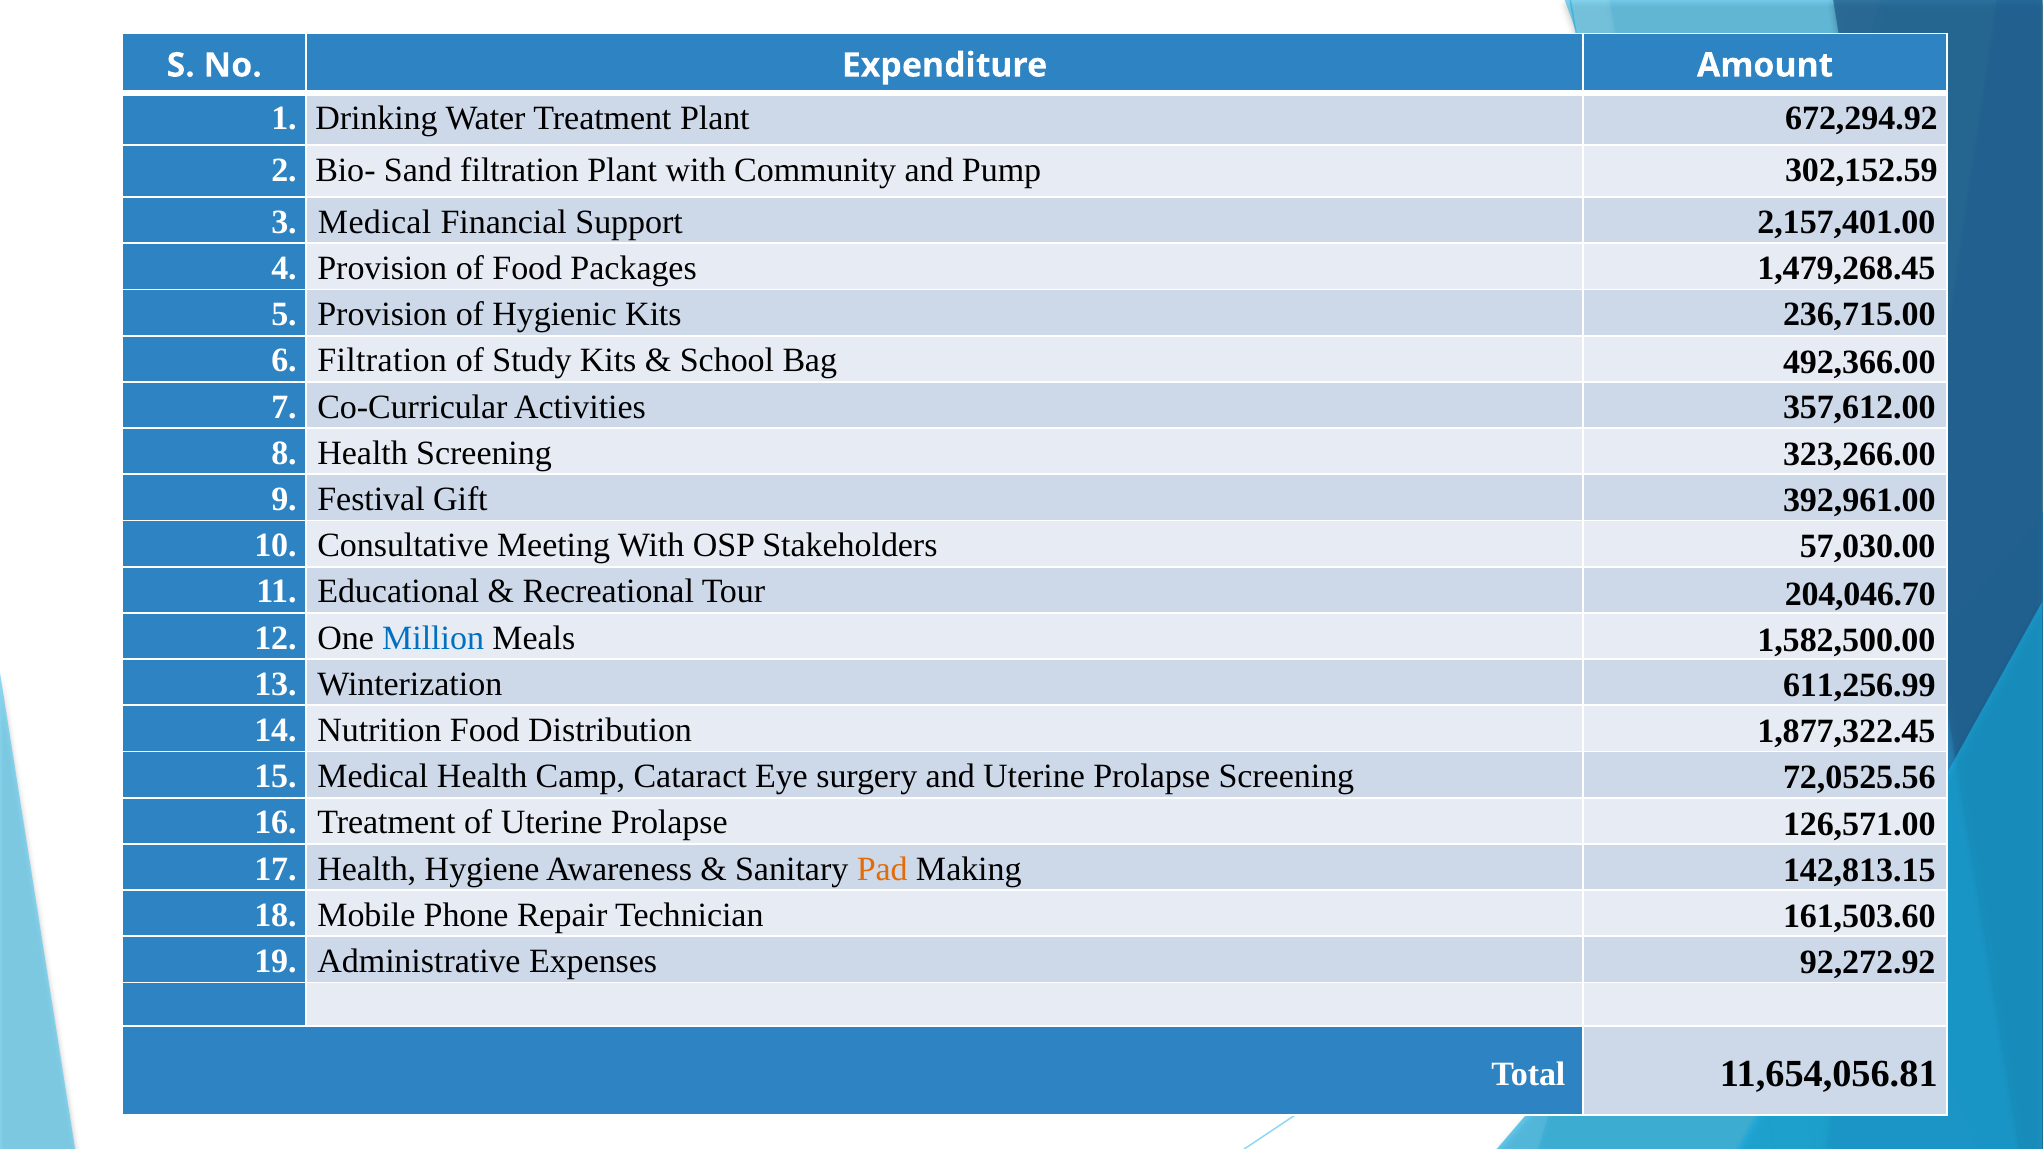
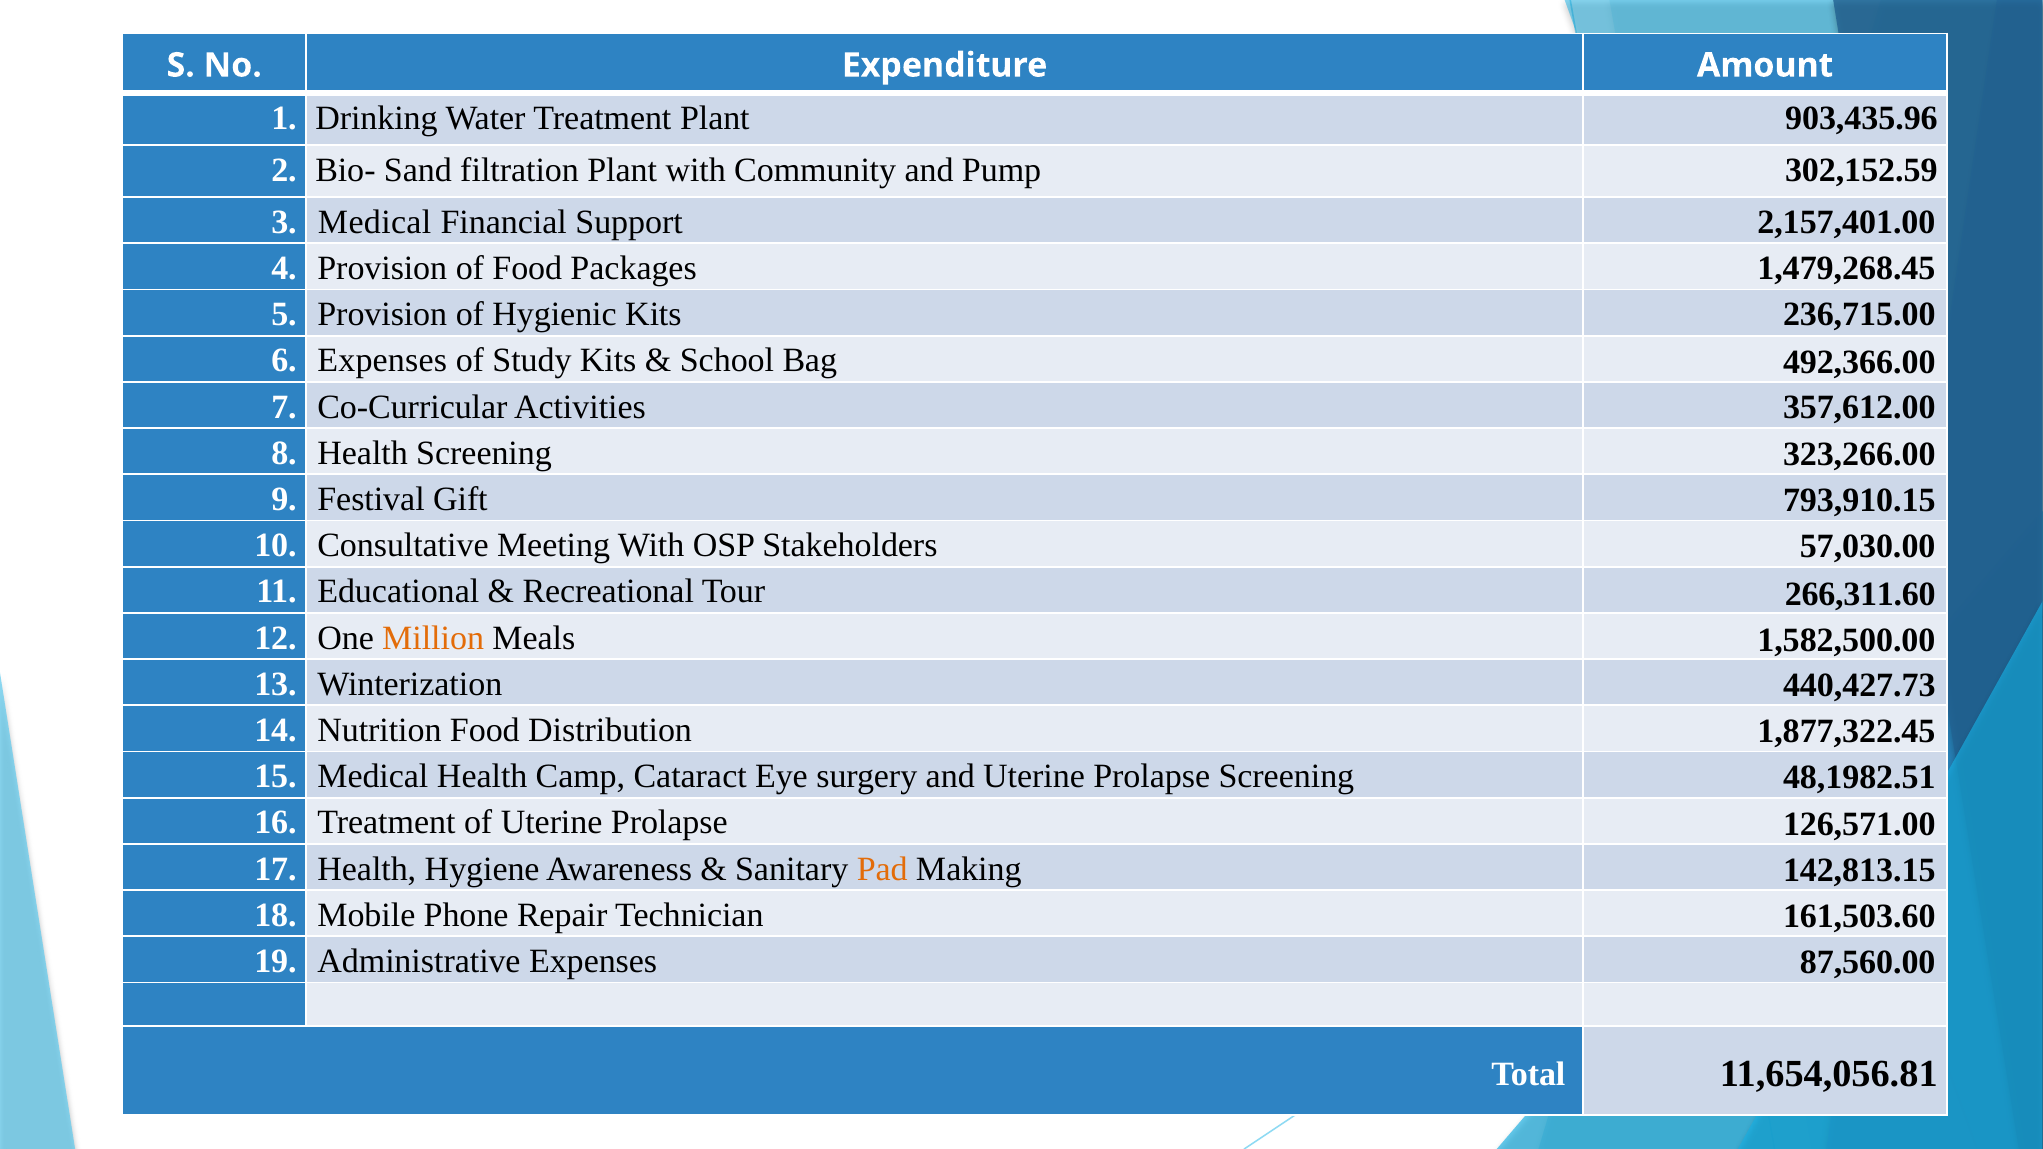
672,294.92: 672,294.92 -> 903,435.96
6 Filtration: Filtration -> Expenses
392,961.00: 392,961.00 -> 793,910.15
204,046.70: 204,046.70 -> 266,311.60
Million colour: blue -> orange
611,256.99: 611,256.99 -> 440,427.73
72,0525.56: 72,0525.56 -> 48,1982.51
92,272.92: 92,272.92 -> 87,560.00
